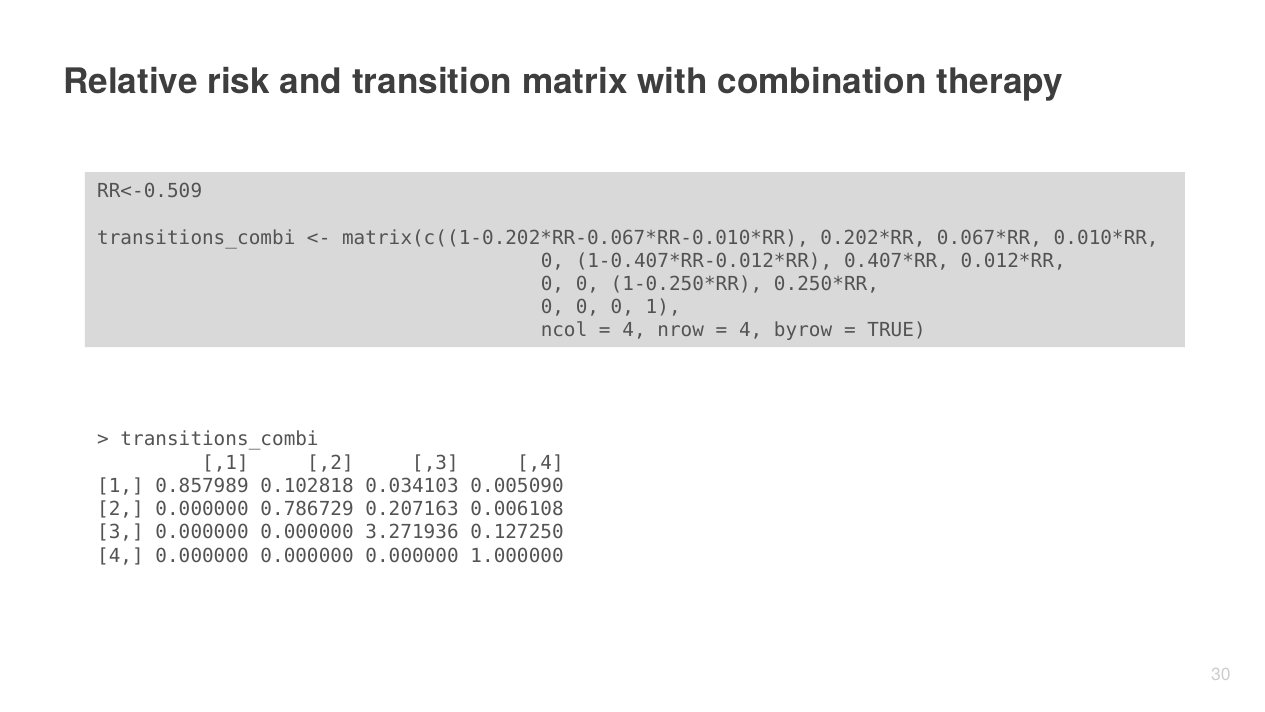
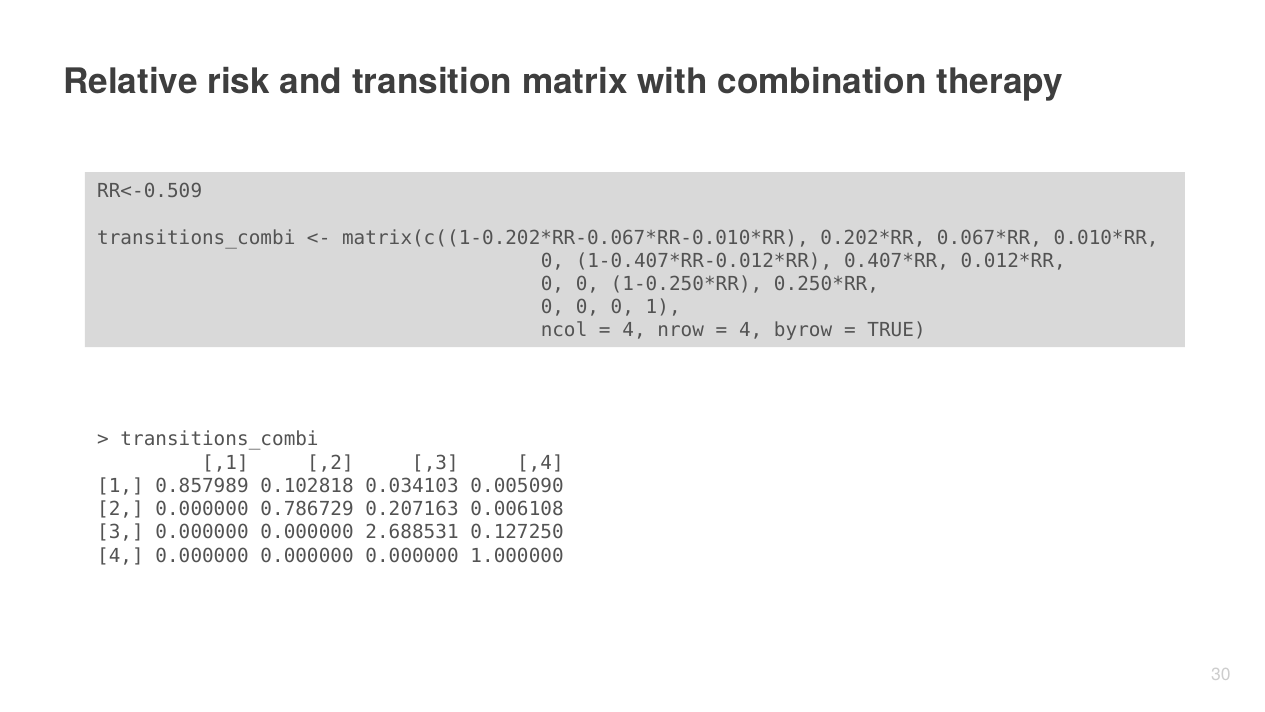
3.271936: 3.271936 -> 2.688531
